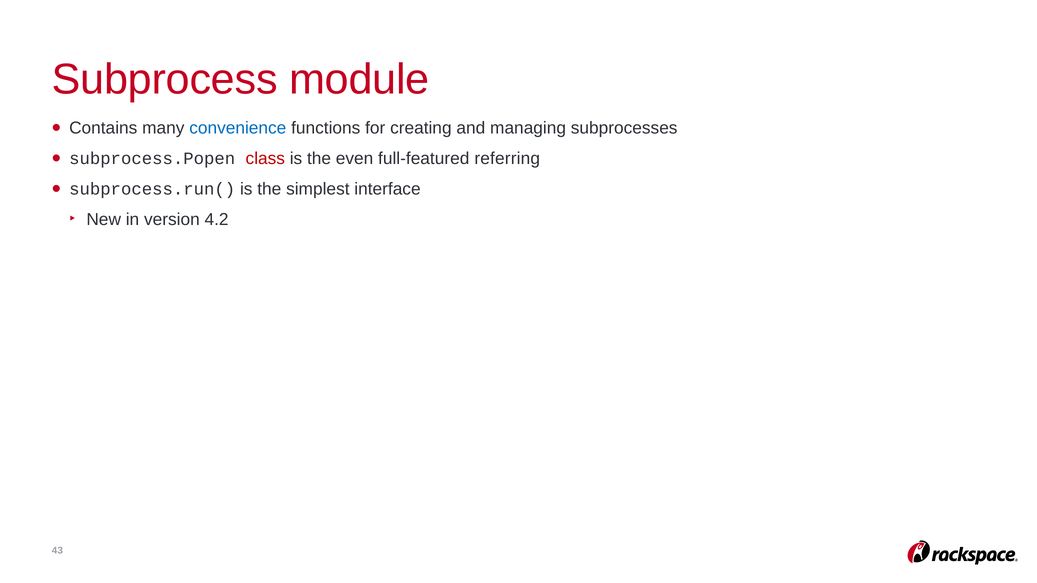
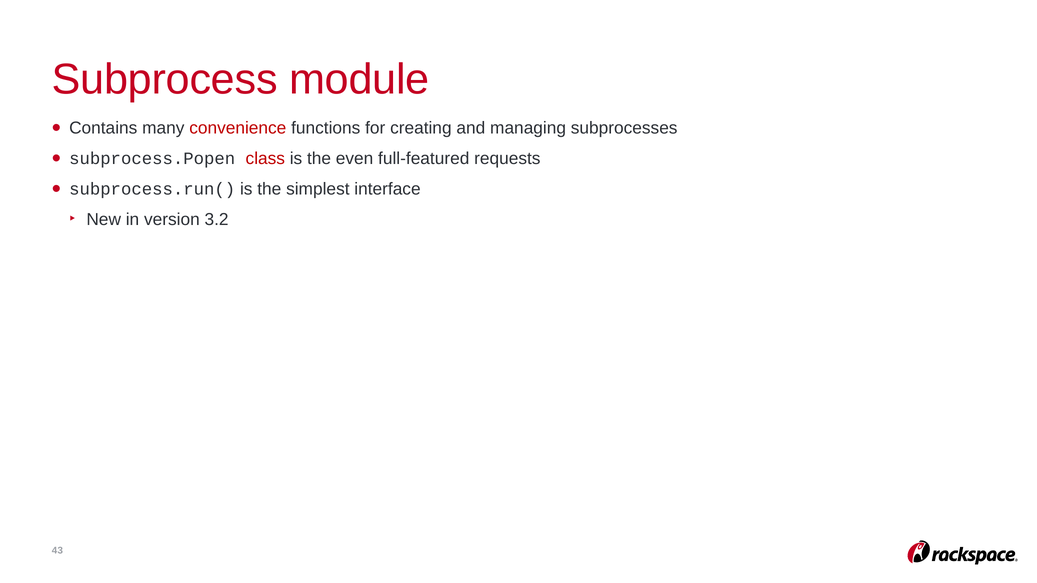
convenience colour: blue -> red
referring: referring -> requests
4.2: 4.2 -> 3.2
